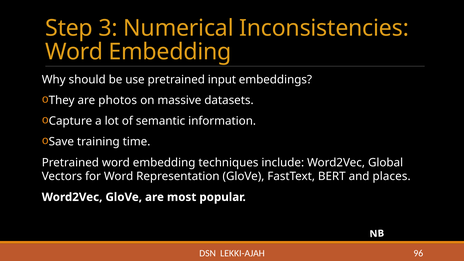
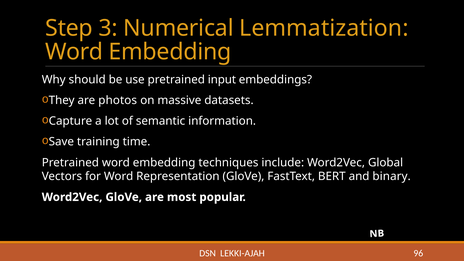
Inconsistencies: Inconsistencies -> Lemmatization
places: places -> binary
